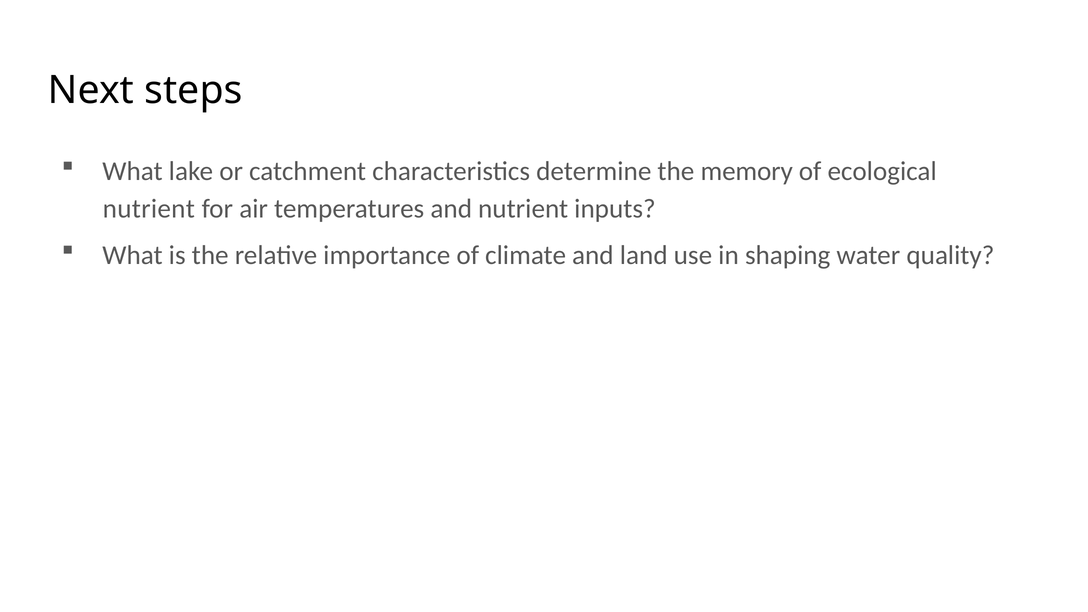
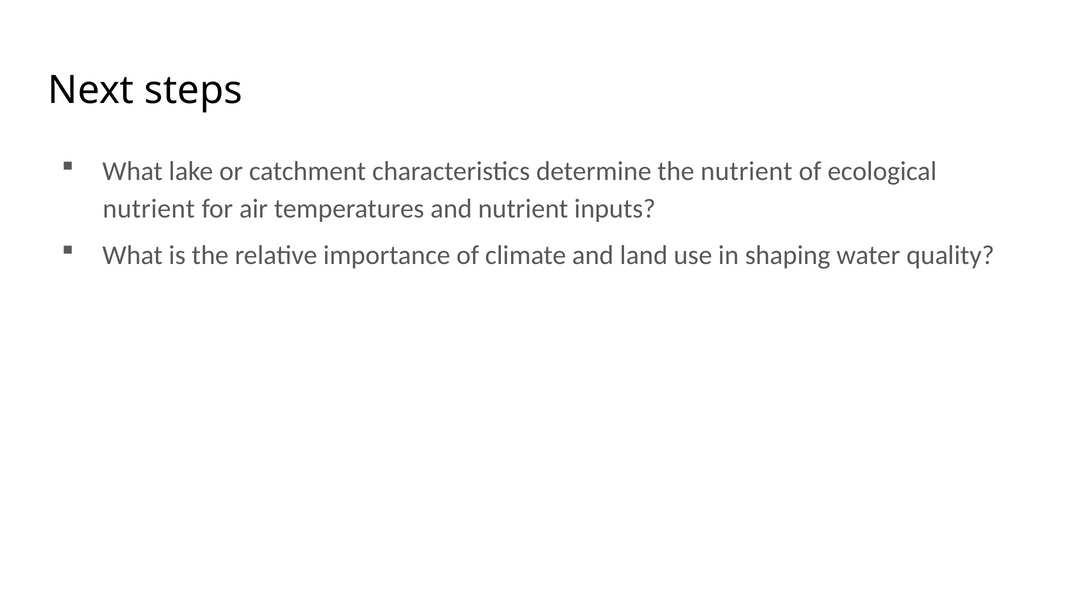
the memory: memory -> nutrient
